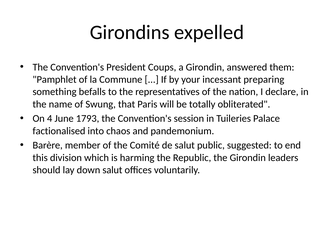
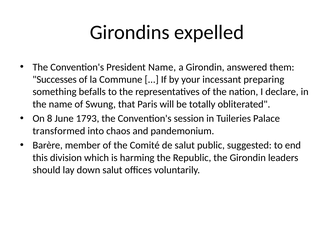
President Coups: Coups -> Name
Pamphlet: Pamphlet -> Successes
4: 4 -> 8
factionalised: factionalised -> transformed
